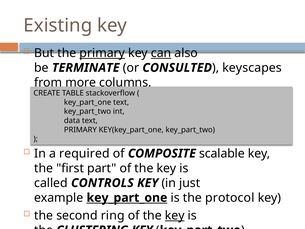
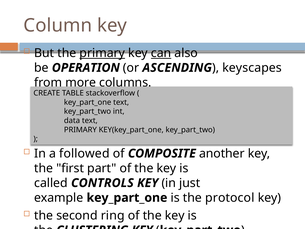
Existing: Existing -> Column
TERMINATE: TERMINATE -> OPERATION
CONSULTED: CONSULTED -> ASCENDING
required: required -> followed
scalable: scalable -> another
key_part_one at (127, 198) underline: present -> none
key at (175, 215) underline: present -> none
